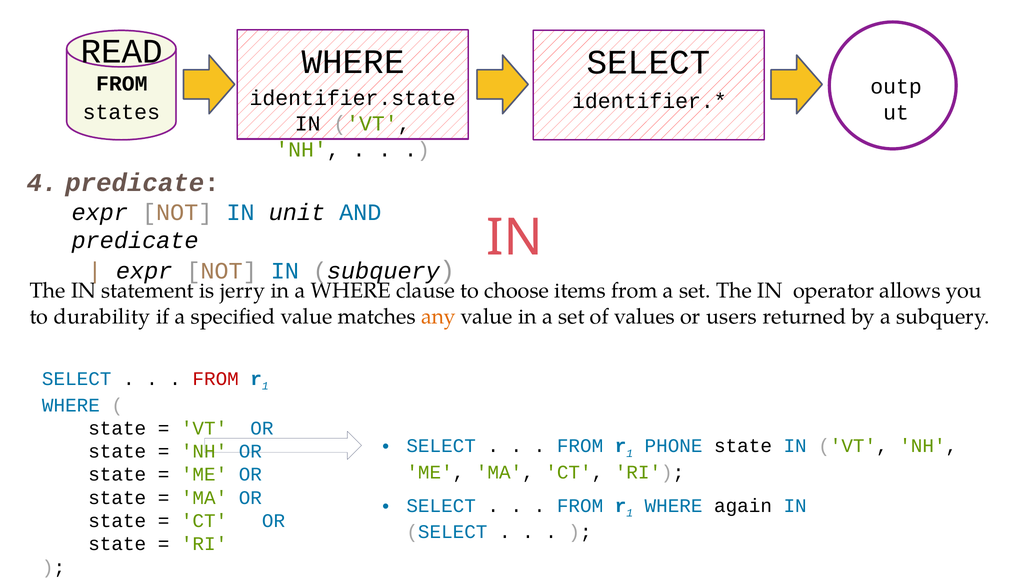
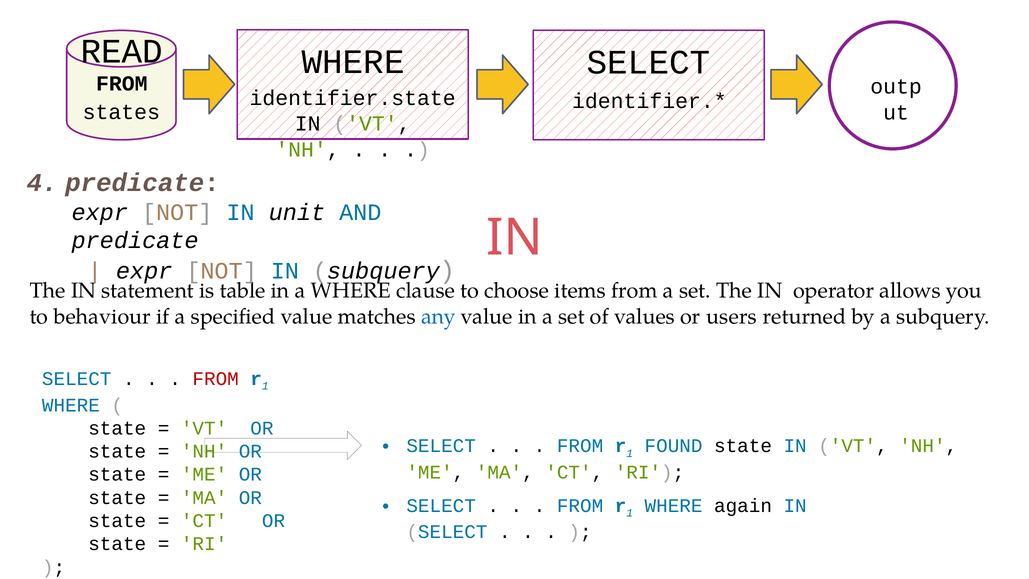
jerry: jerry -> table
durability: durability -> behaviour
any colour: orange -> blue
PHONE: PHONE -> FOUND
